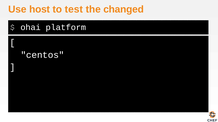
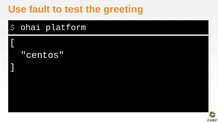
host: host -> fault
changed: changed -> greeting
